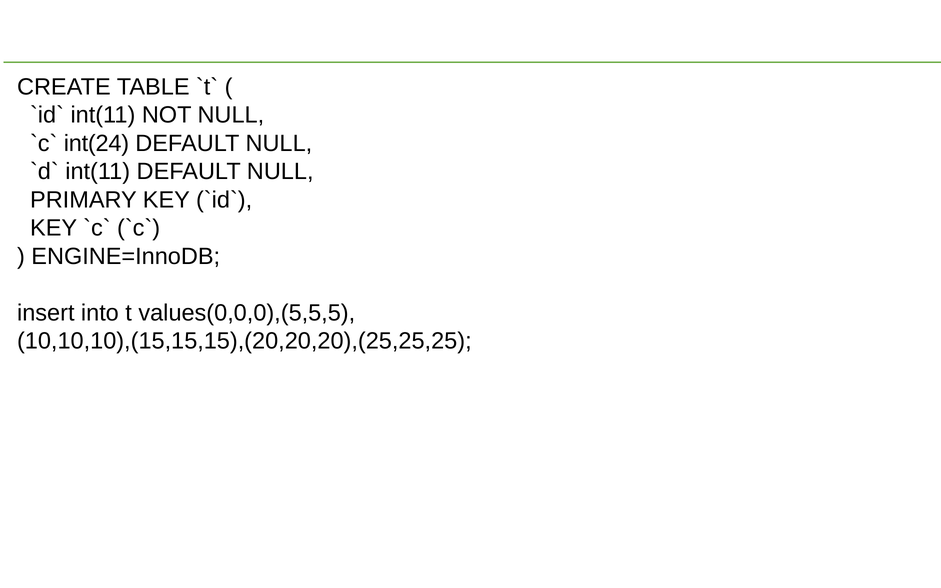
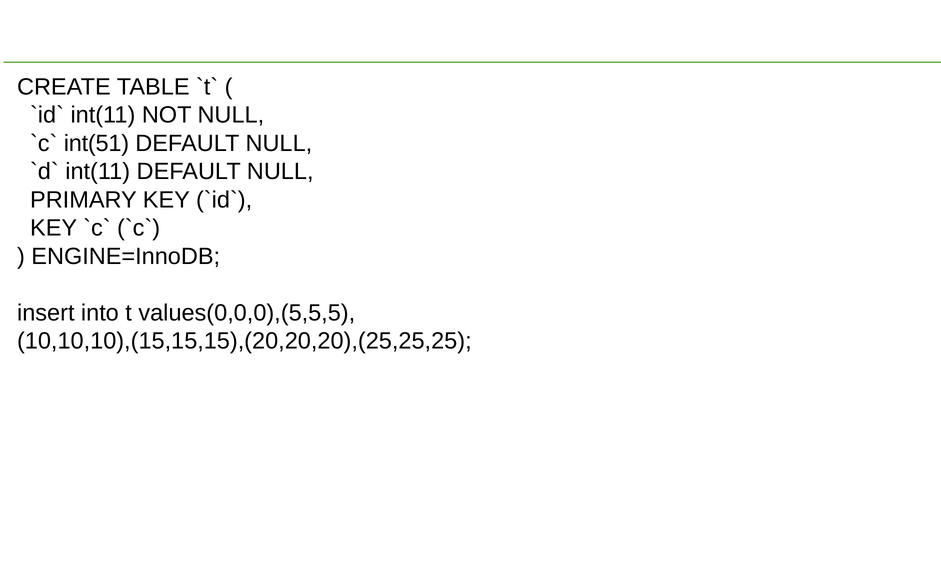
int(24: int(24 -> int(51
